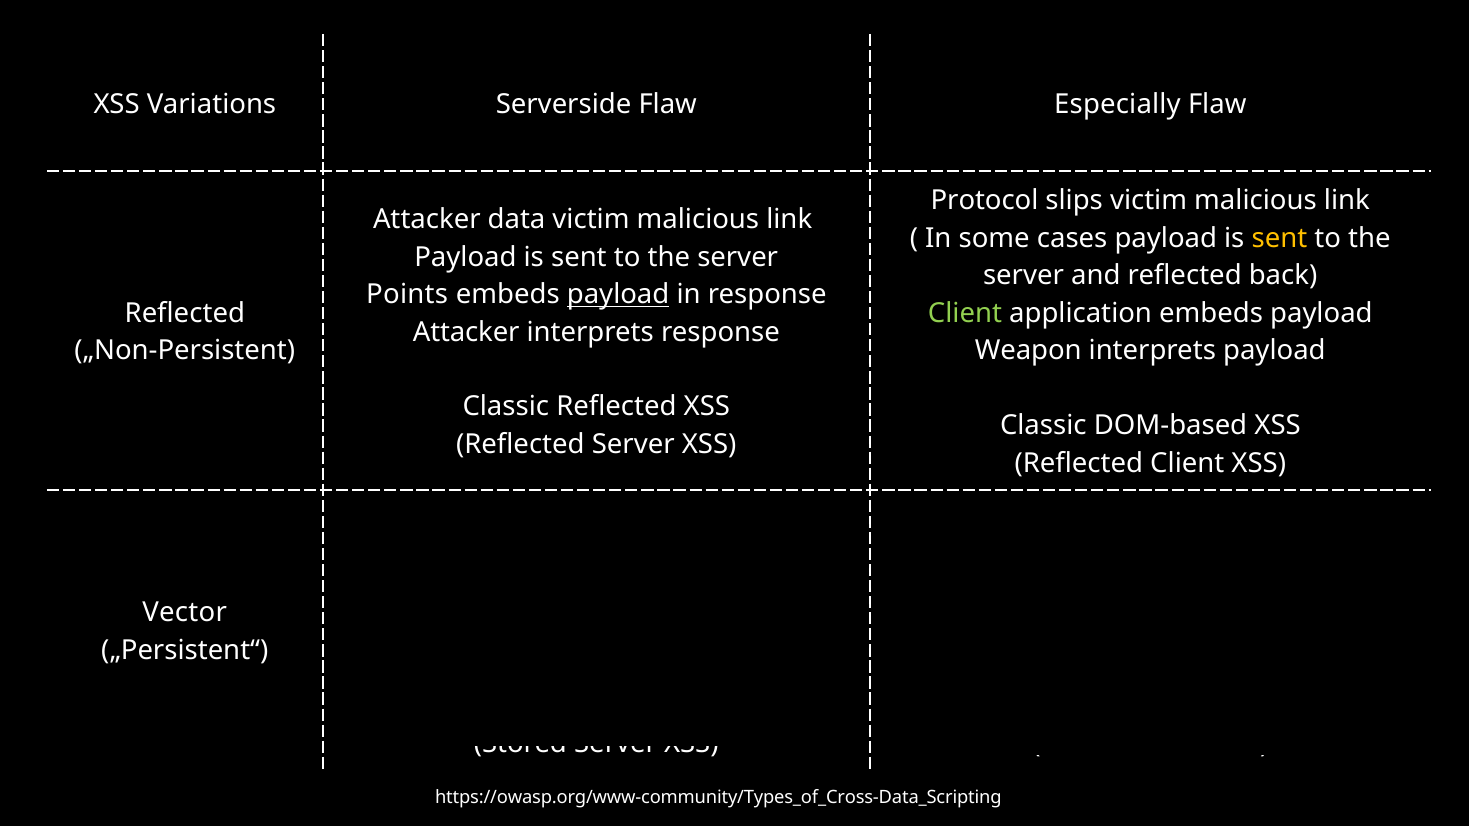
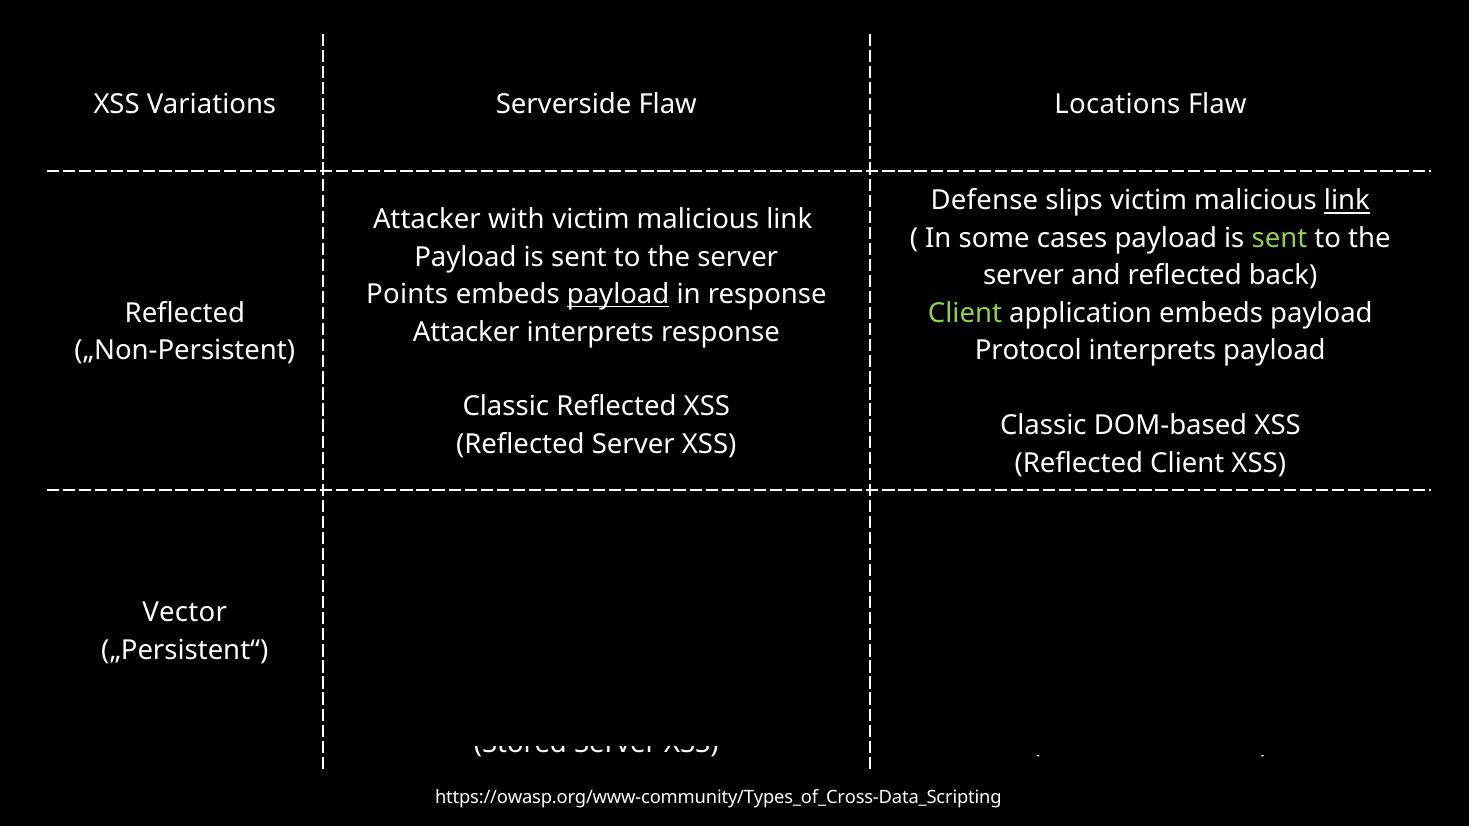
Especially: Especially -> Locations
Protocol: Protocol -> Defense
link at (1347, 201) underline: none -> present
data: data -> with
sent at (1279, 238) colour: yellow -> light green
Weapon: Weapon -> Protocol
